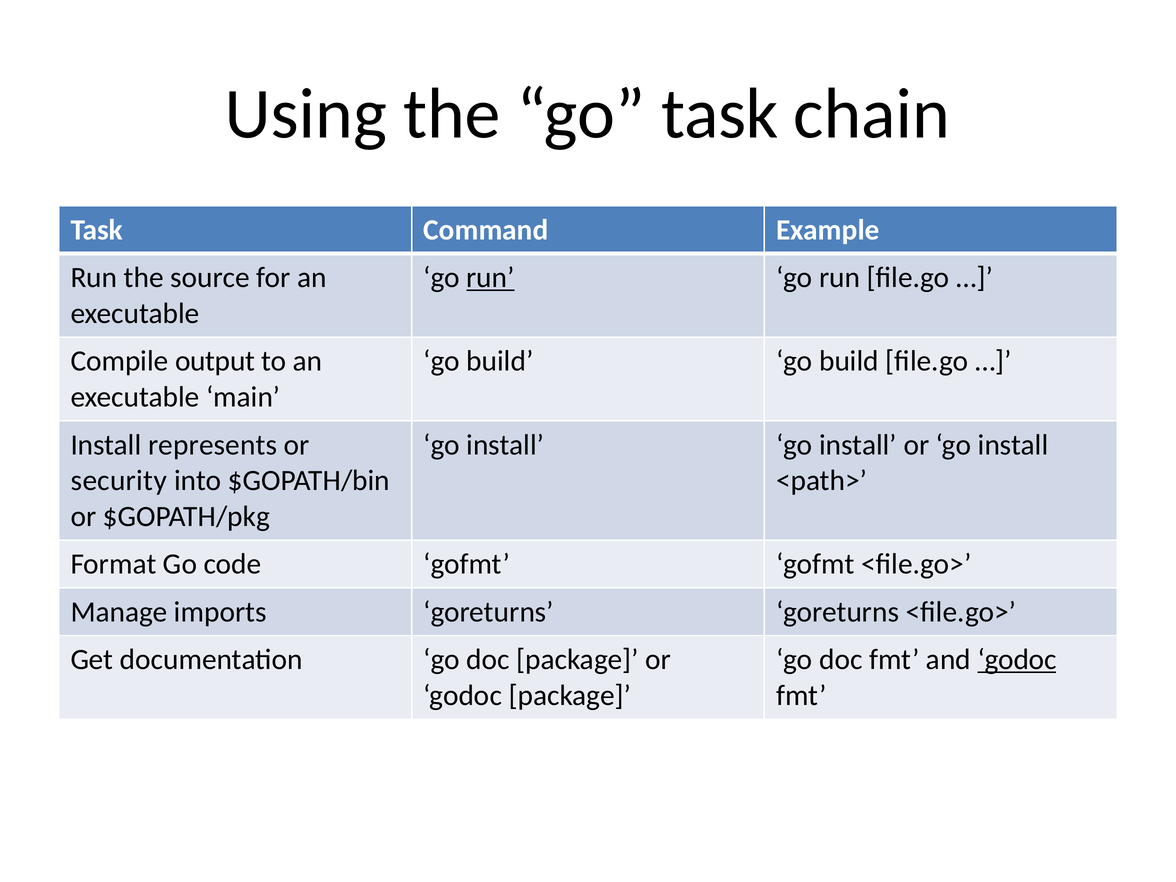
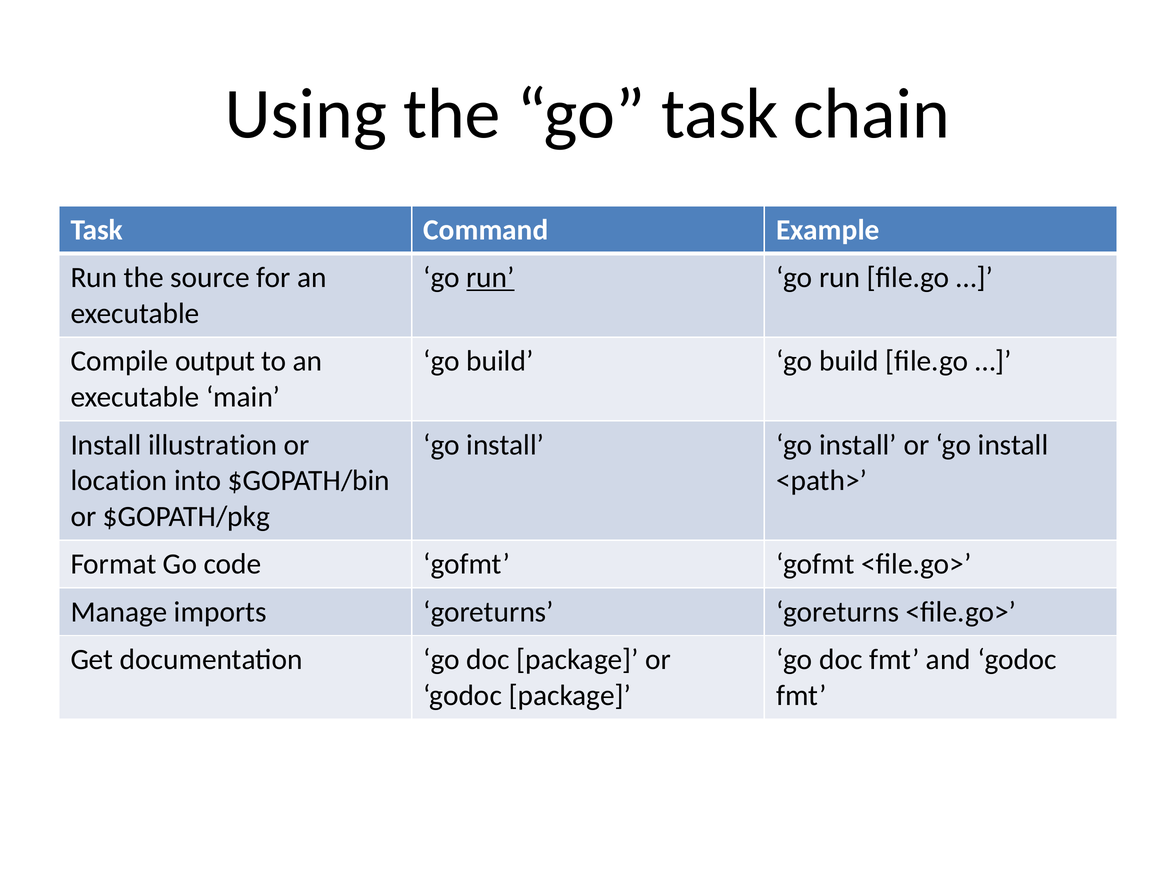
represents: represents -> illustration
security: security -> location
godoc at (1017, 660) underline: present -> none
